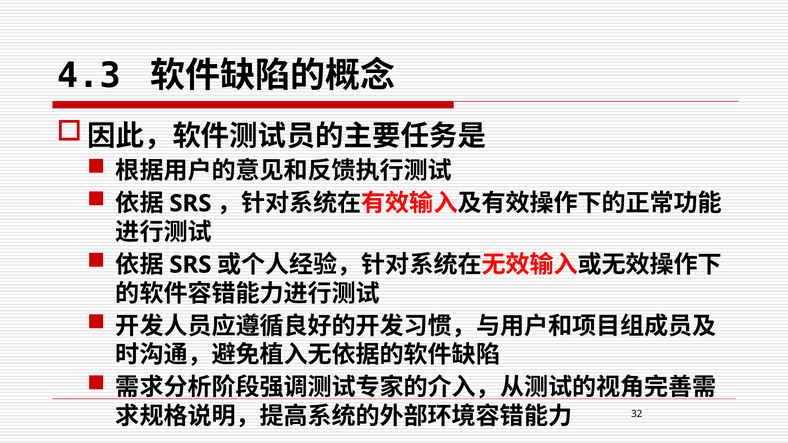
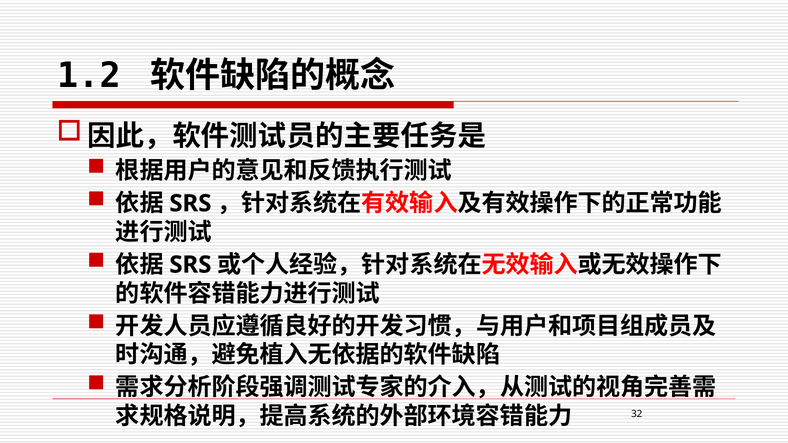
4.3: 4.3 -> 1.2
